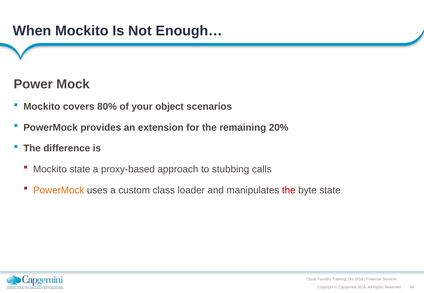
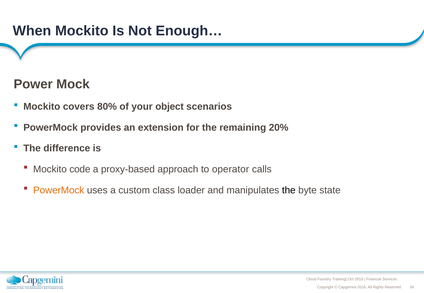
Mockito state: state -> code
stubbing: stubbing -> operator
the at (289, 190) colour: red -> black
